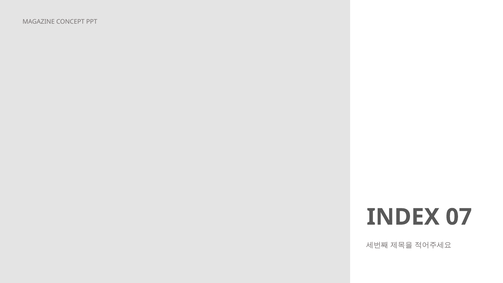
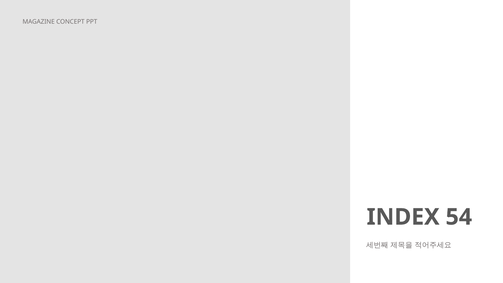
07: 07 -> 54
